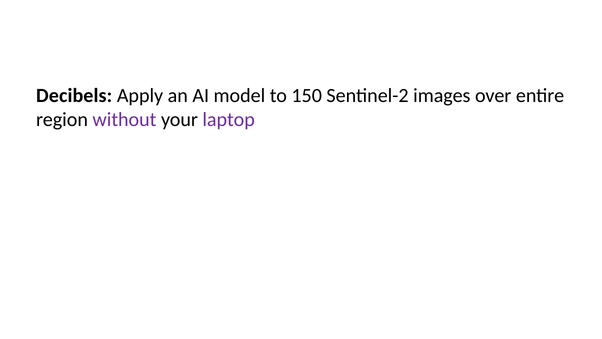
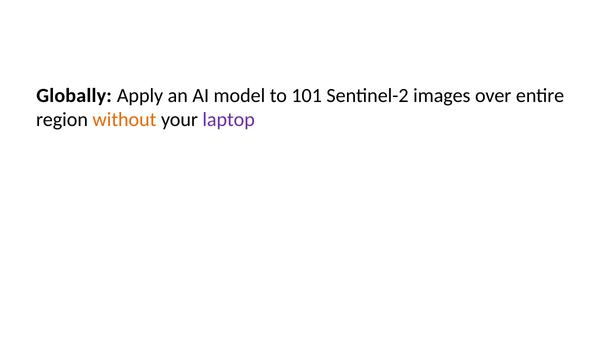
Decibels: Decibels -> Globally
150: 150 -> 101
without colour: purple -> orange
